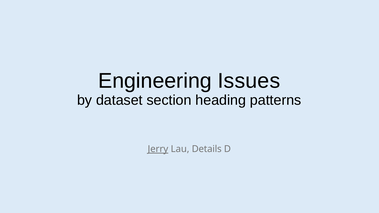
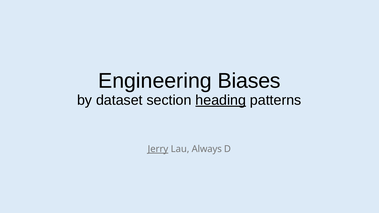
Issues: Issues -> Biases
heading underline: none -> present
Details: Details -> Always
